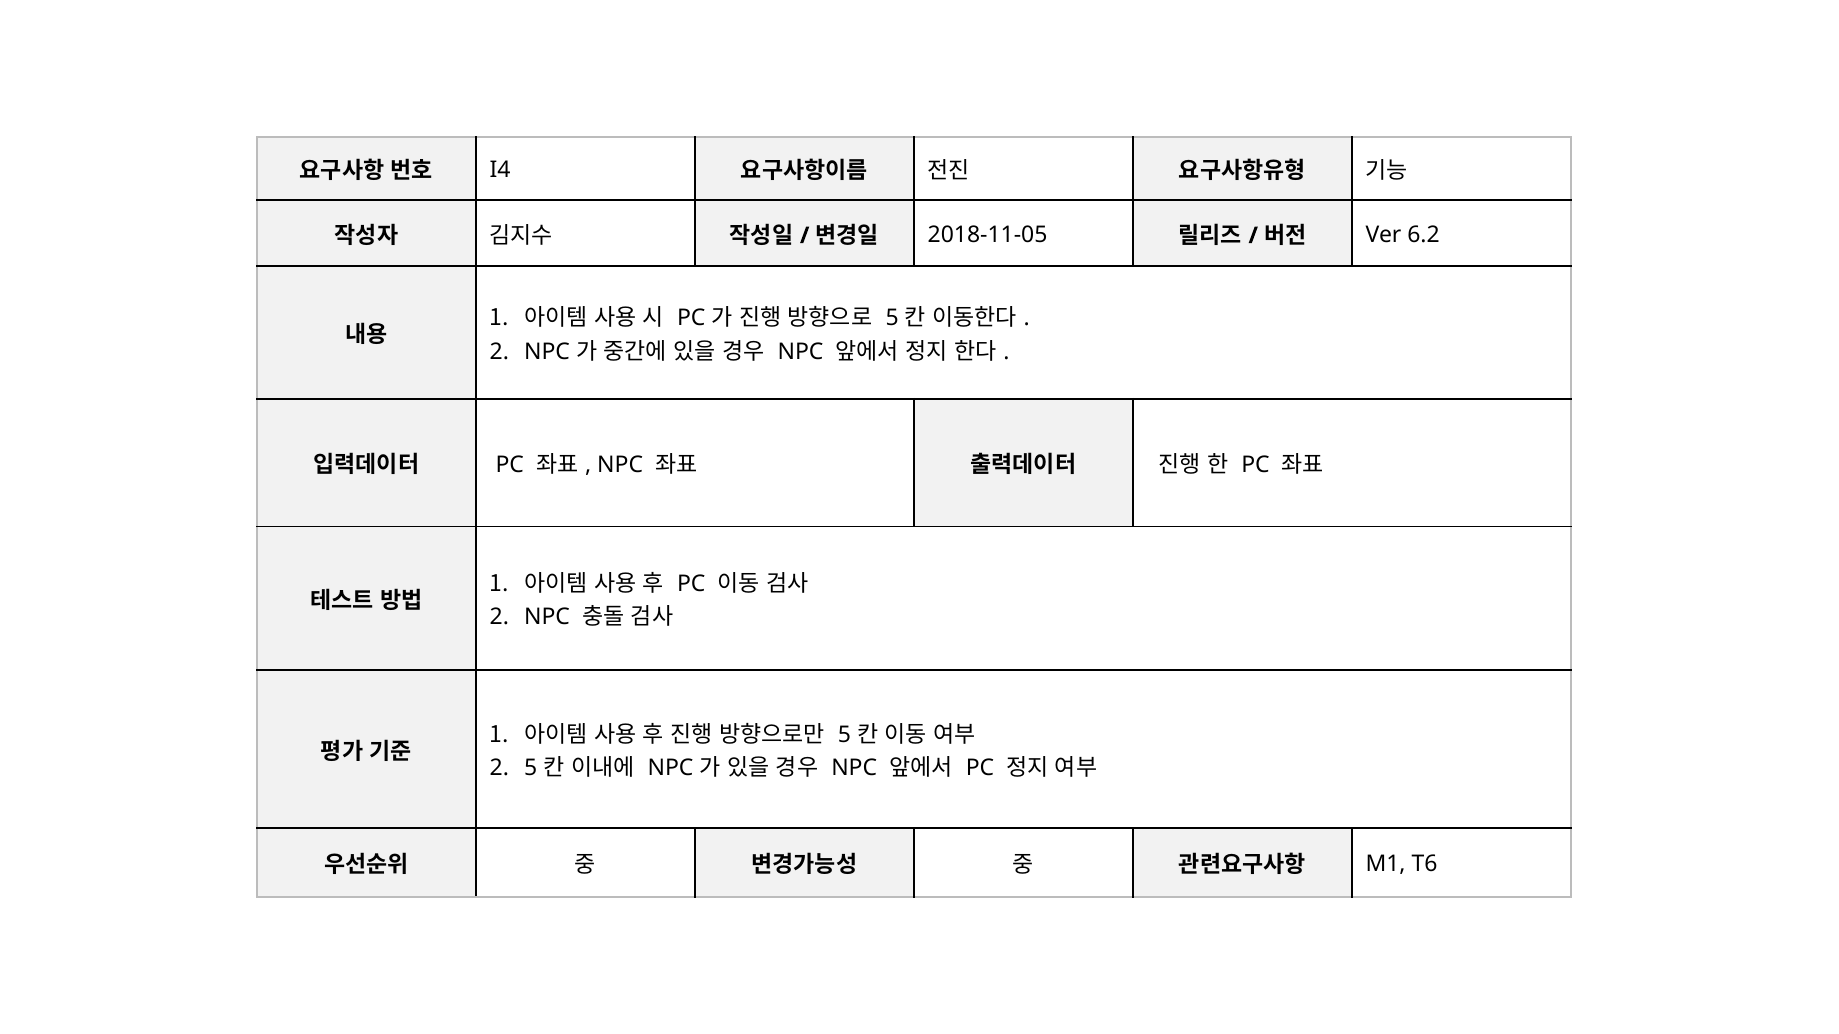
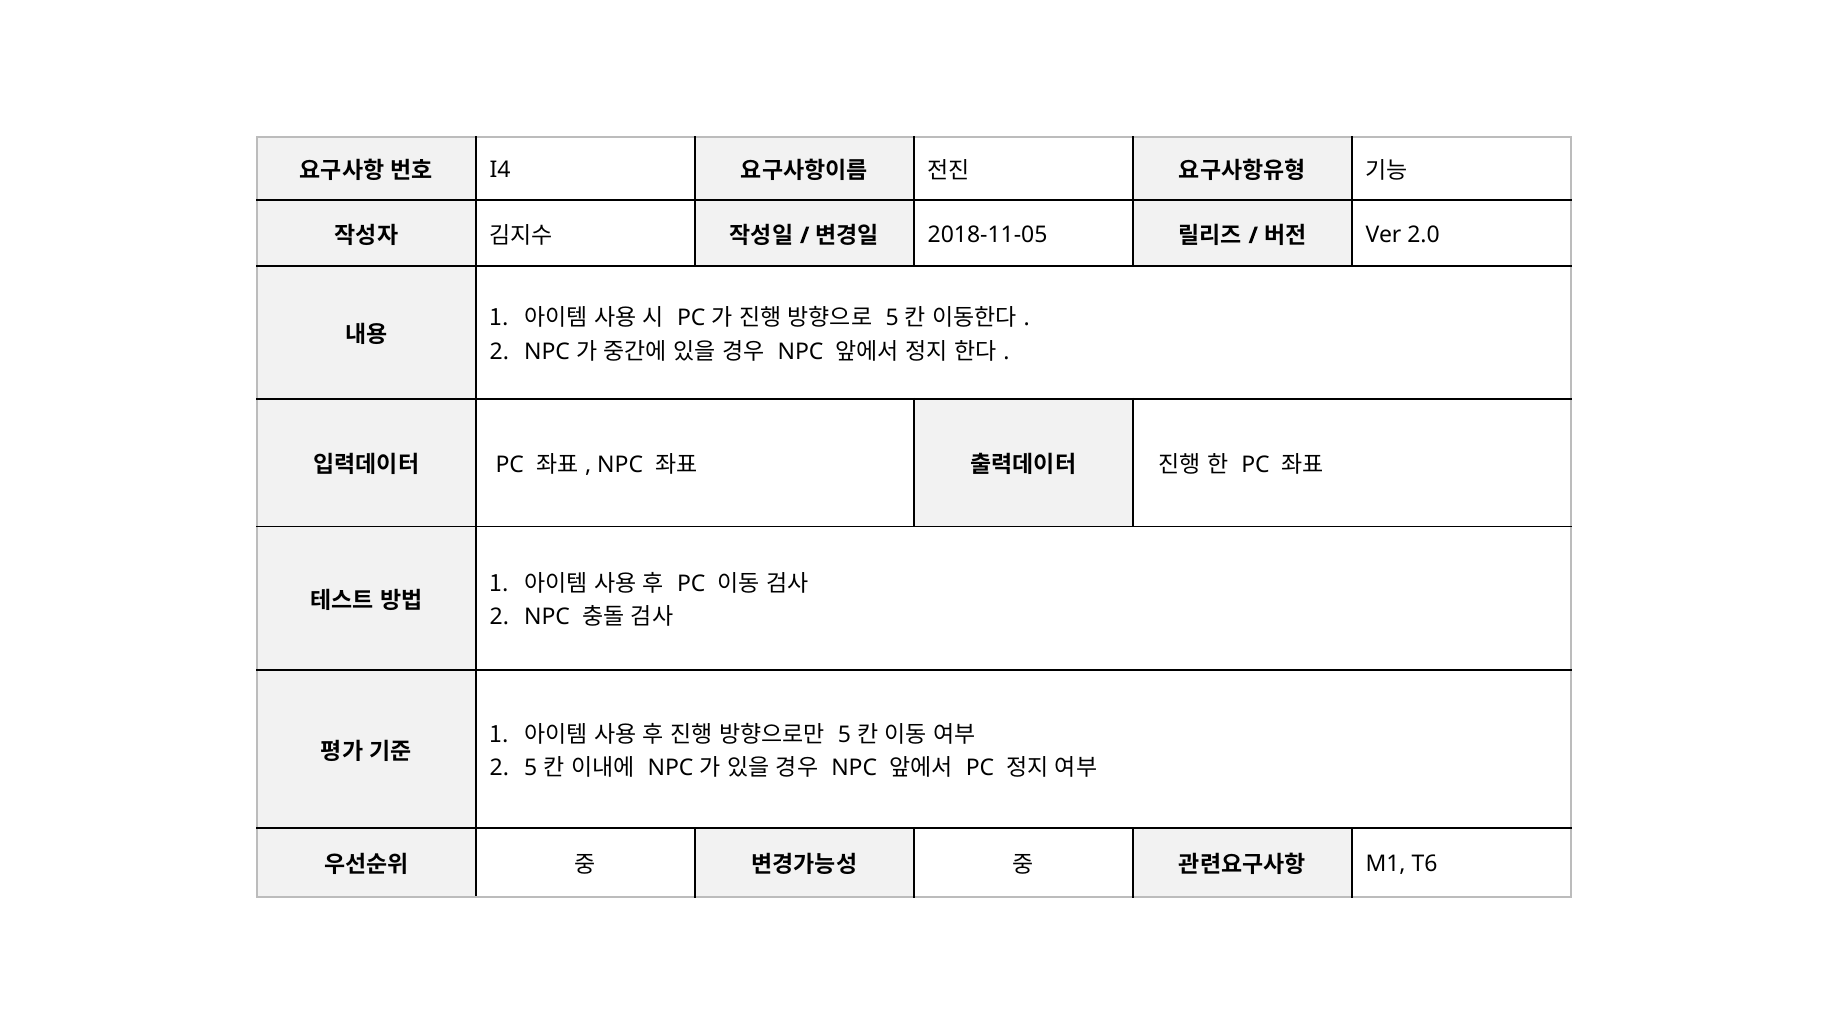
6.2: 6.2 -> 2.0
